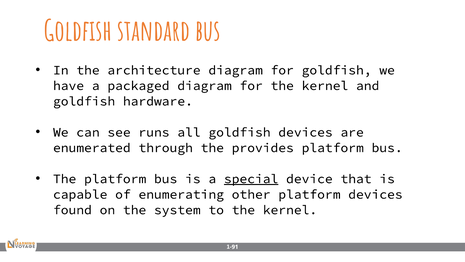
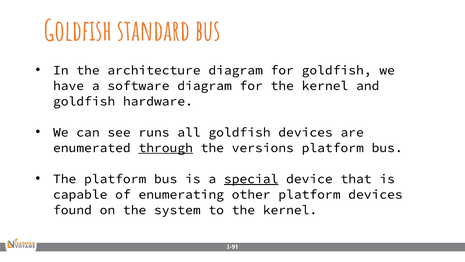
packaged: packaged -> software
through underline: none -> present
provides: provides -> versions
